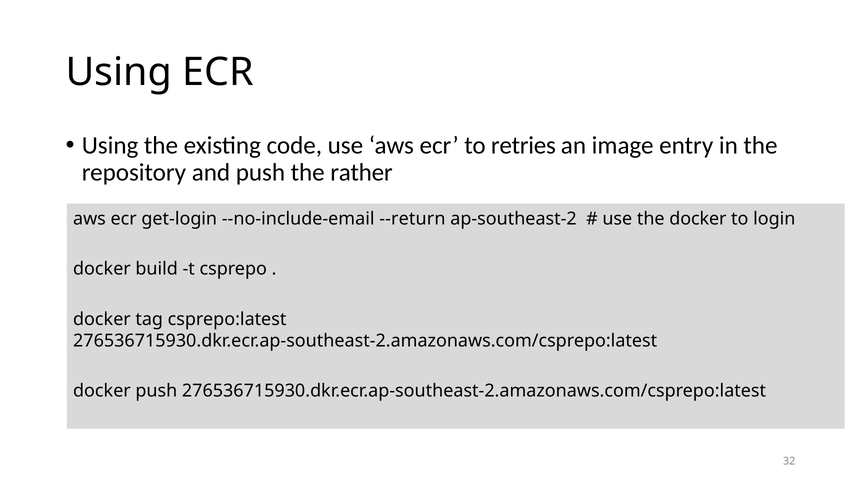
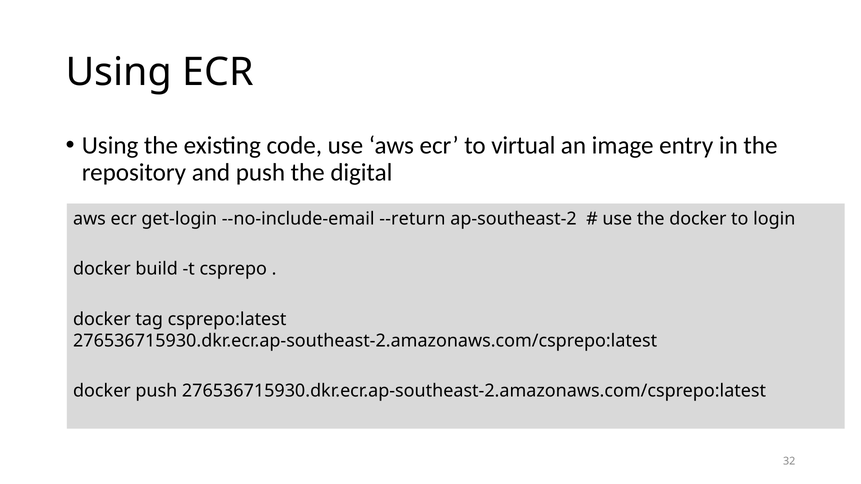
retries: retries -> virtual
rather: rather -> digital
